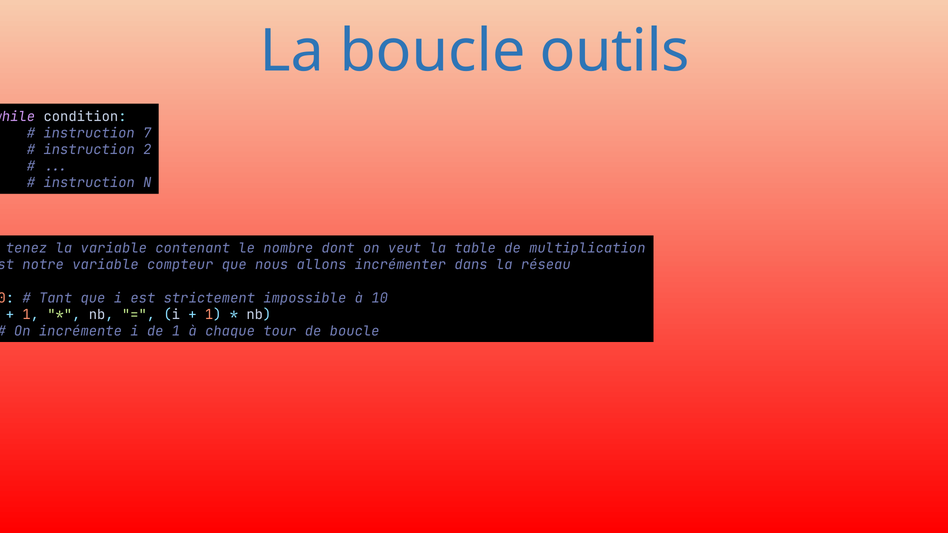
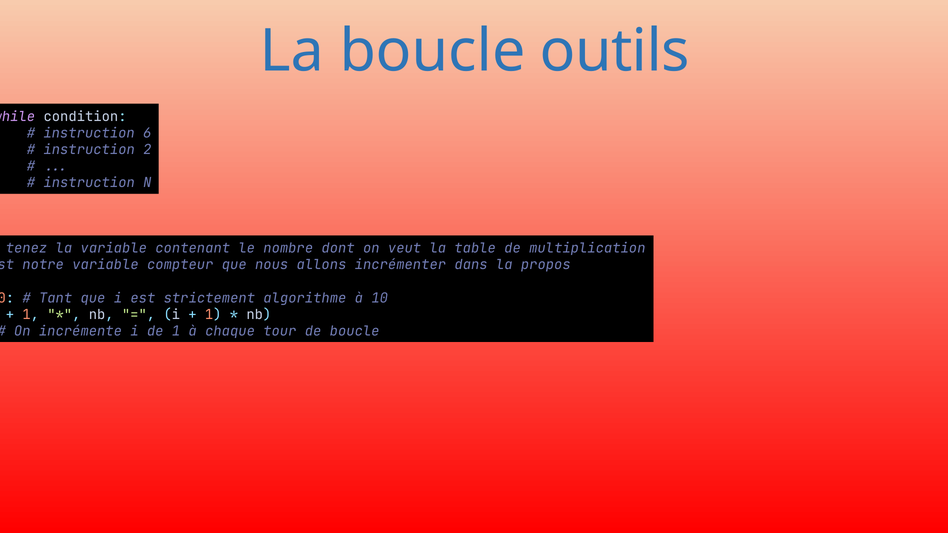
instruction 7: 7 -> 6
réseau: réseau -> propos
impossible: impossible -> algorithme
